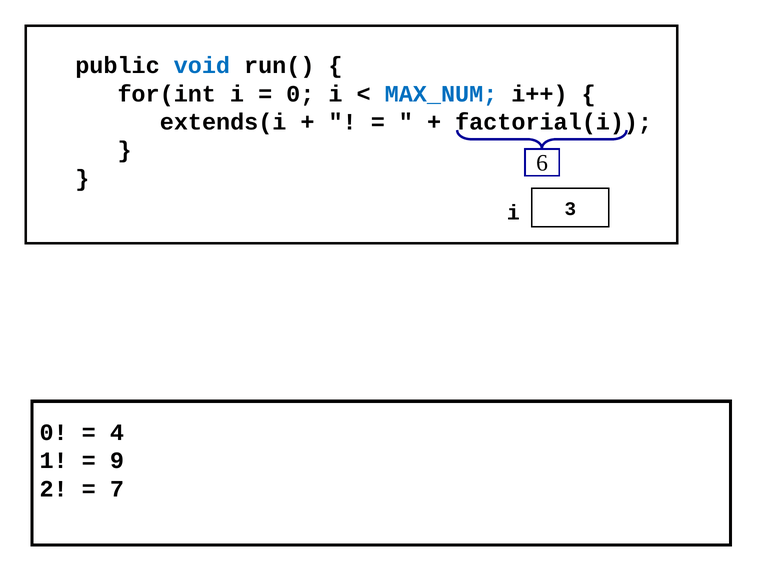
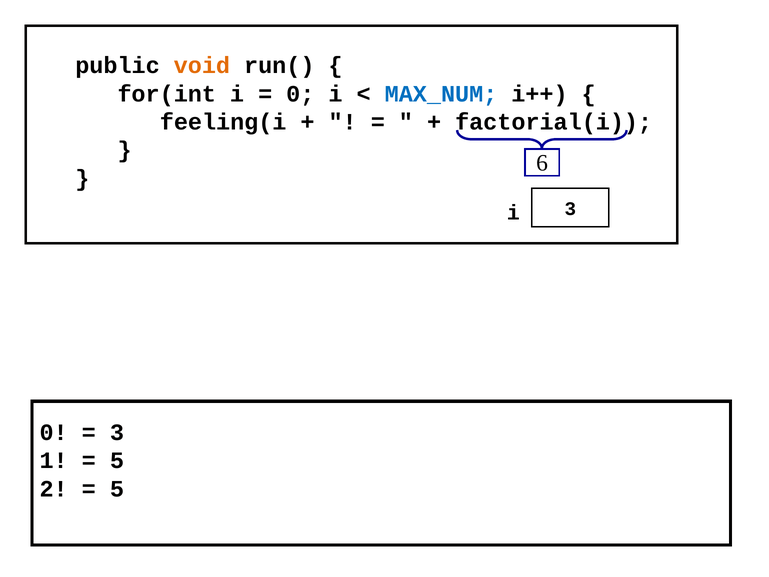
void colour: blue -> orange
extends(i: extends(i -> feeling(i
4 at (117, 432): 4 -> 3
9 at (117, 460): 9 -> 5
7 at (117, 489): 7 -> 5
